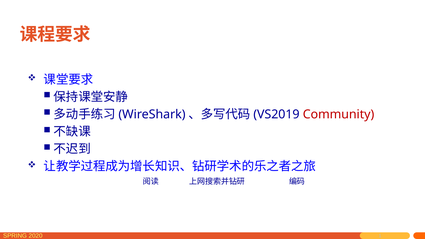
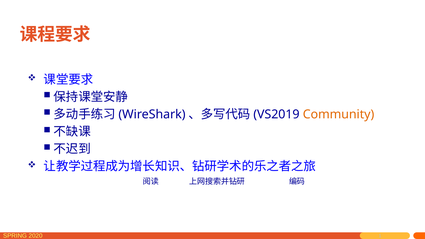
Community colour: red -> orange
